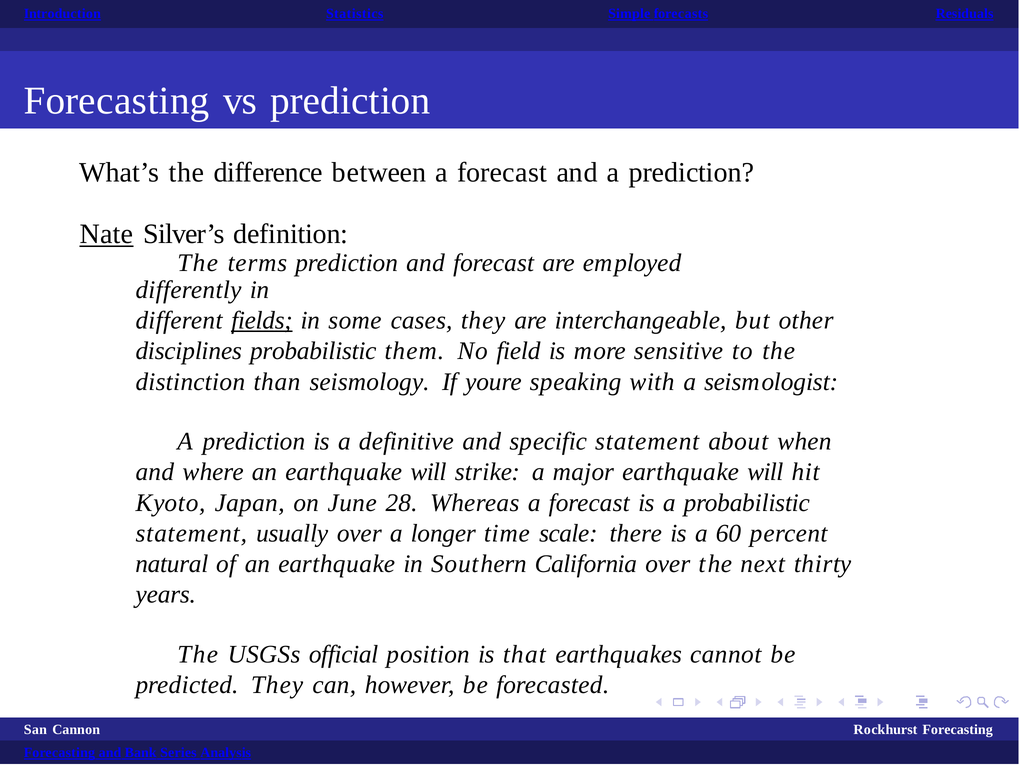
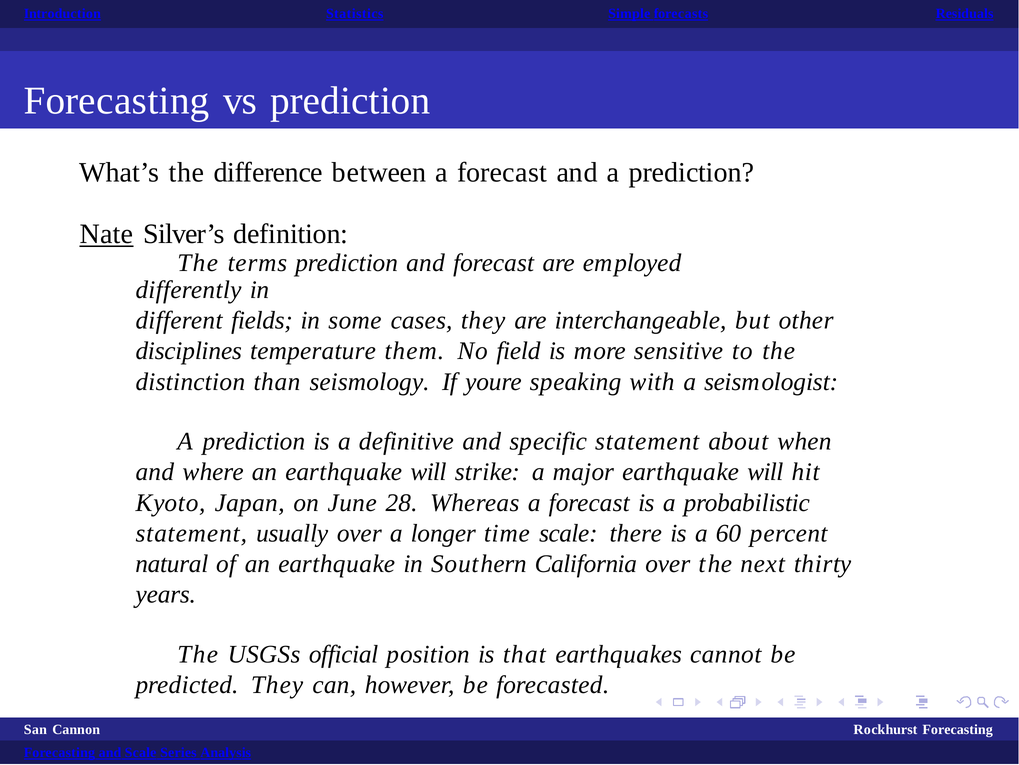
fields underline: present -> none
disciplines probabilistic: probabilistic -> temperature
Bank at (141, 753): Bank -> Scale
